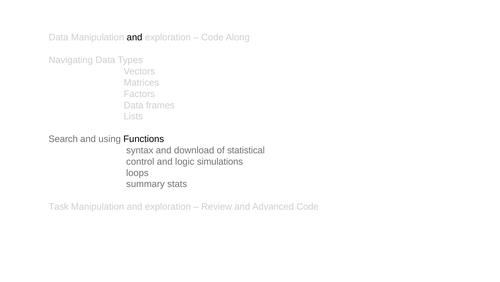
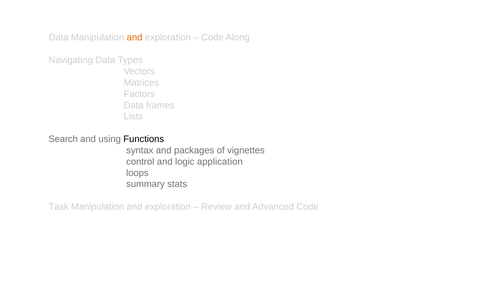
and at (135, 37) colour: black -> orange
download: download -> packages
statistical: statistical -> vignettes
simulations: simulations -> application
